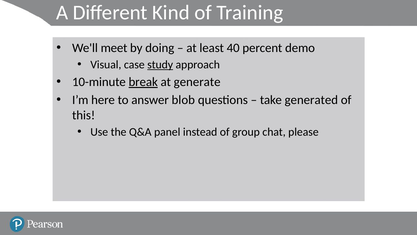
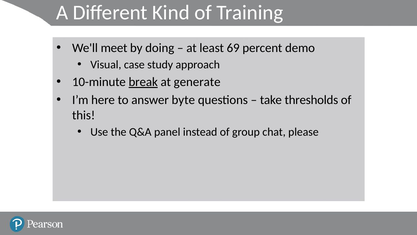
40: 40 -> 69
study underline: present -> none
blob: blob -> byte
generated: generated -> thresholds
